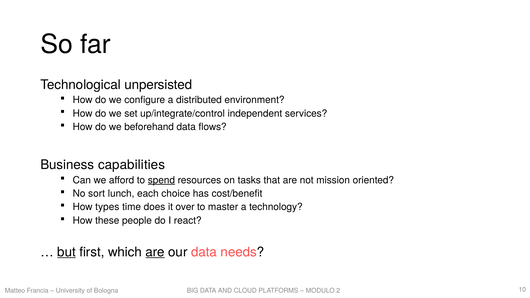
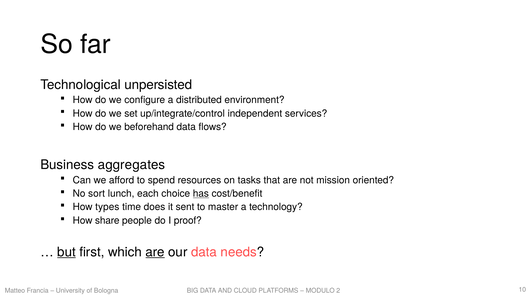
capabilities: capabilities -> aggregates
spend underline: present -> none
has underline: none -> present
over: over -> sent
these: these -> share
react: react -> proof
